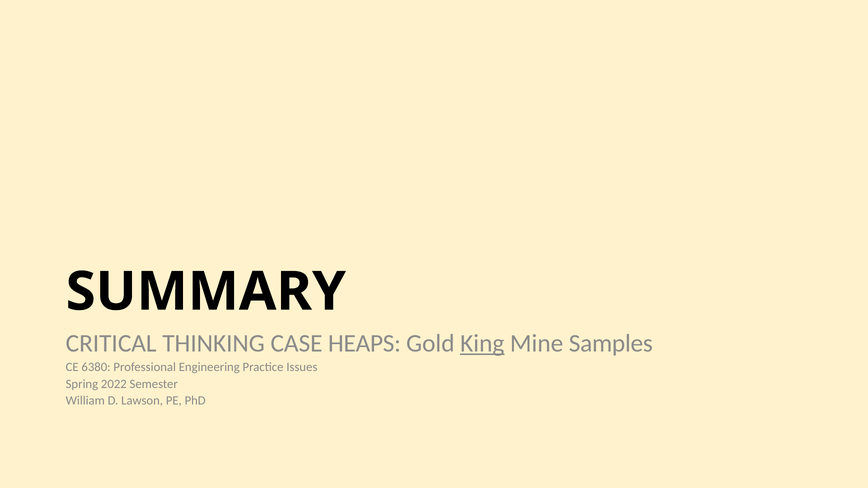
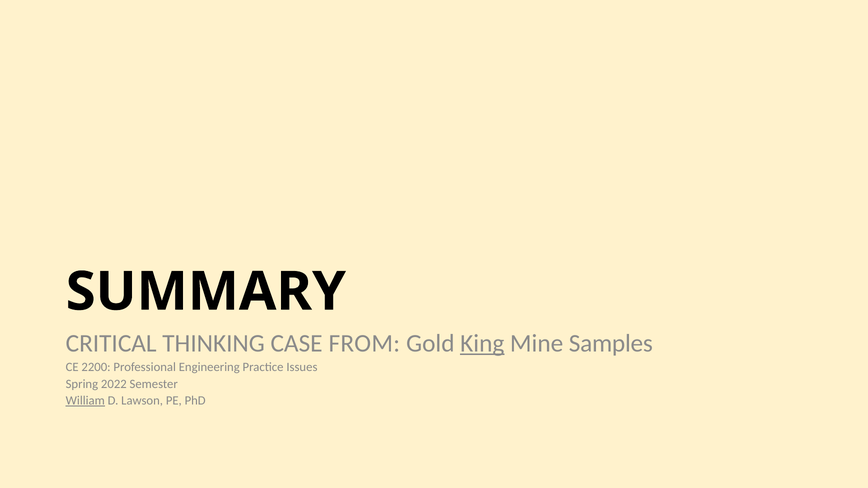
HEAPS: HEAPS -> FROM
6380: 6380 -> 2200
William underline: none -> present
